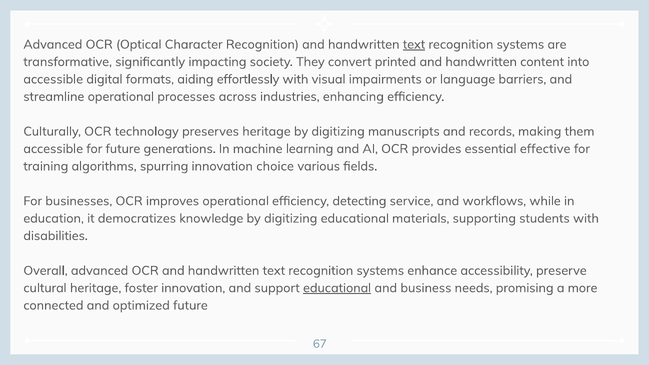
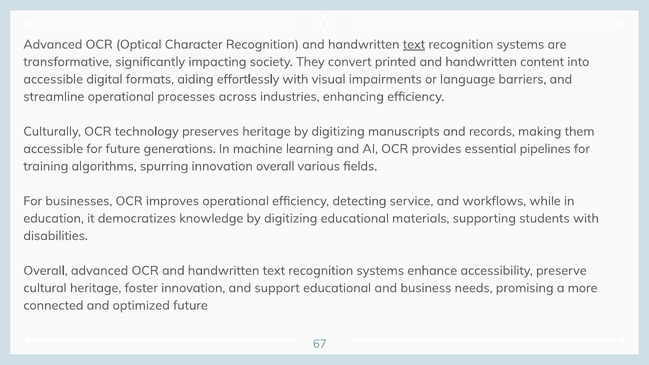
effective: effective -> pipelines
innovation choice: choice -> overall
educational at (337, 288) underline: present -> none
